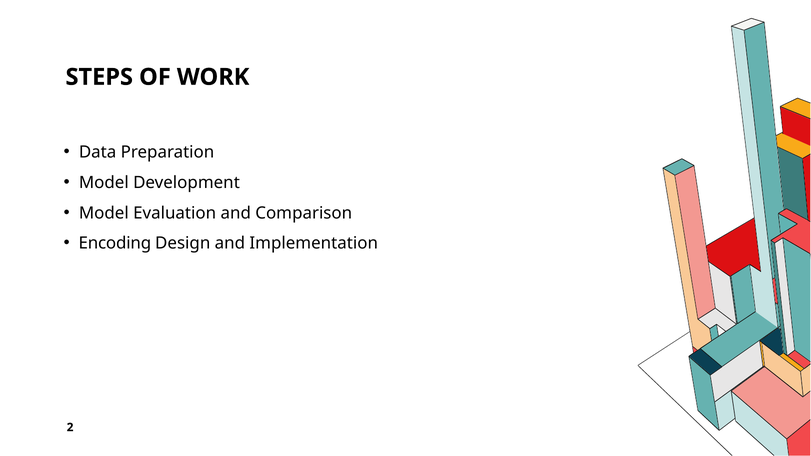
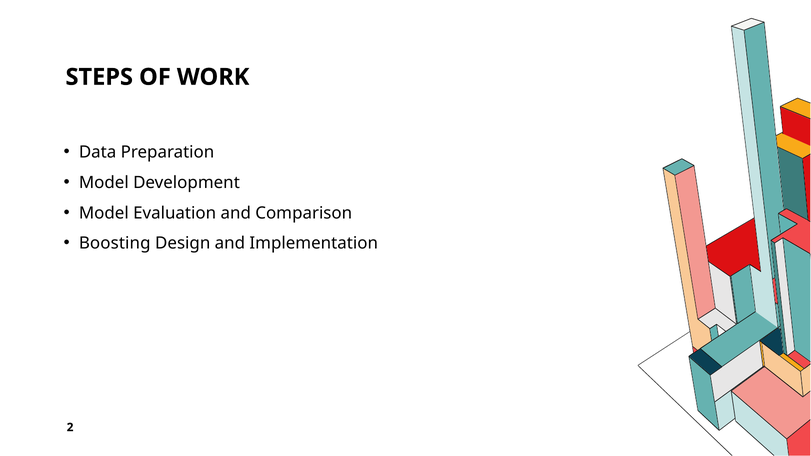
Encoding: Encoding -> Boosting
